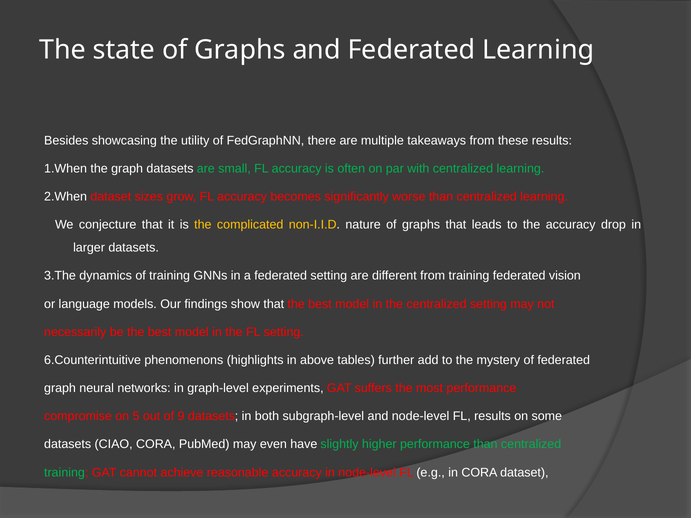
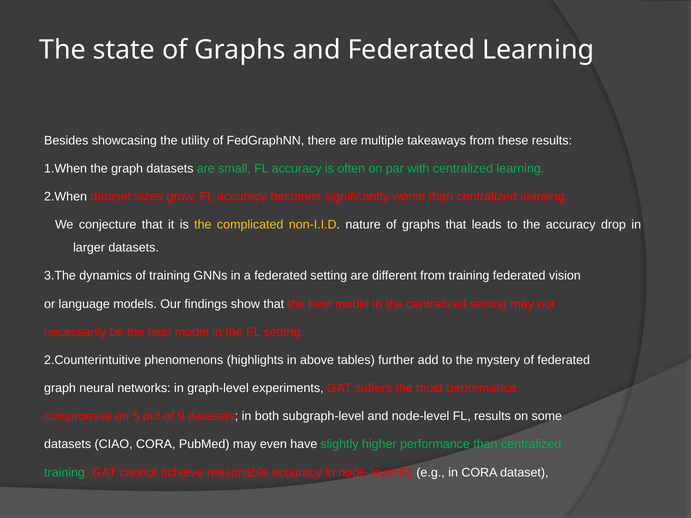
6.Counterintuitive: 6.Counterintuitive -> 2.Counterintuitive
